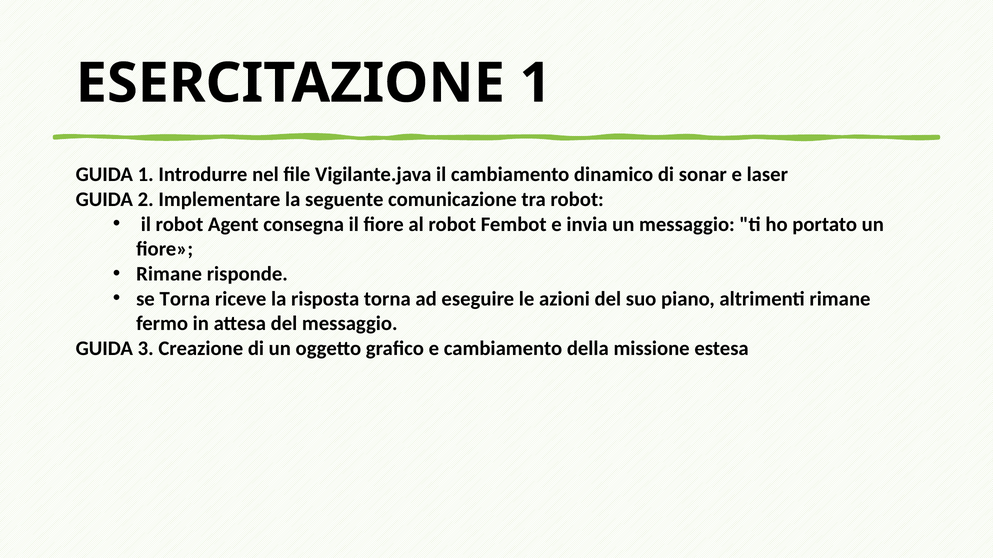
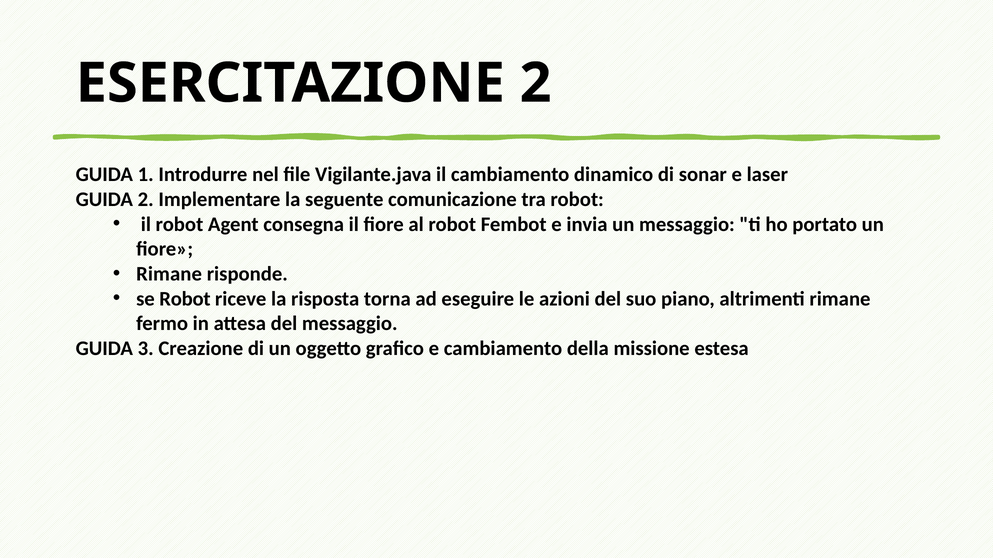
ESERCITAZIONE 1: 1 -> 2
se Torna: Torna -> Robot
